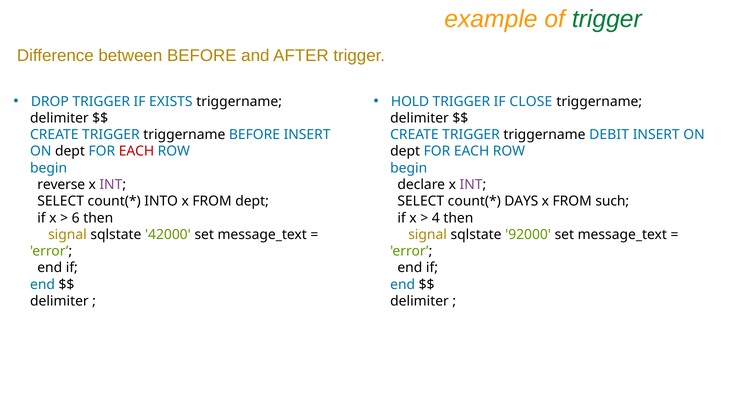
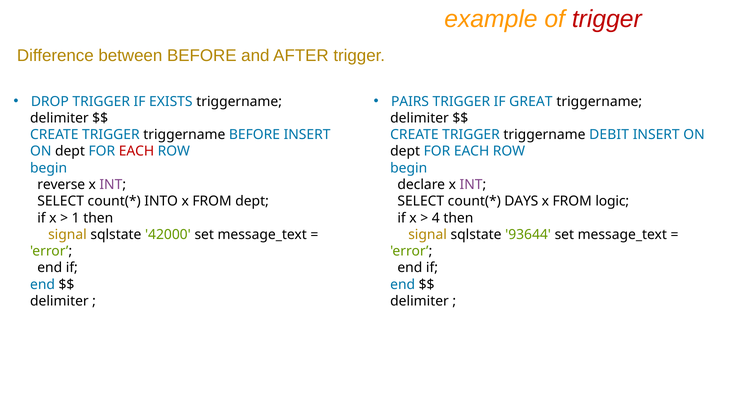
trigger at (607, 19) colour: green -> red
HOLD: HOLD -> PAIRS
CLOSE: CLOSE -> GREAT
such: such -> logic
6: 6 -> 1
92000: 92000 -> 93644
